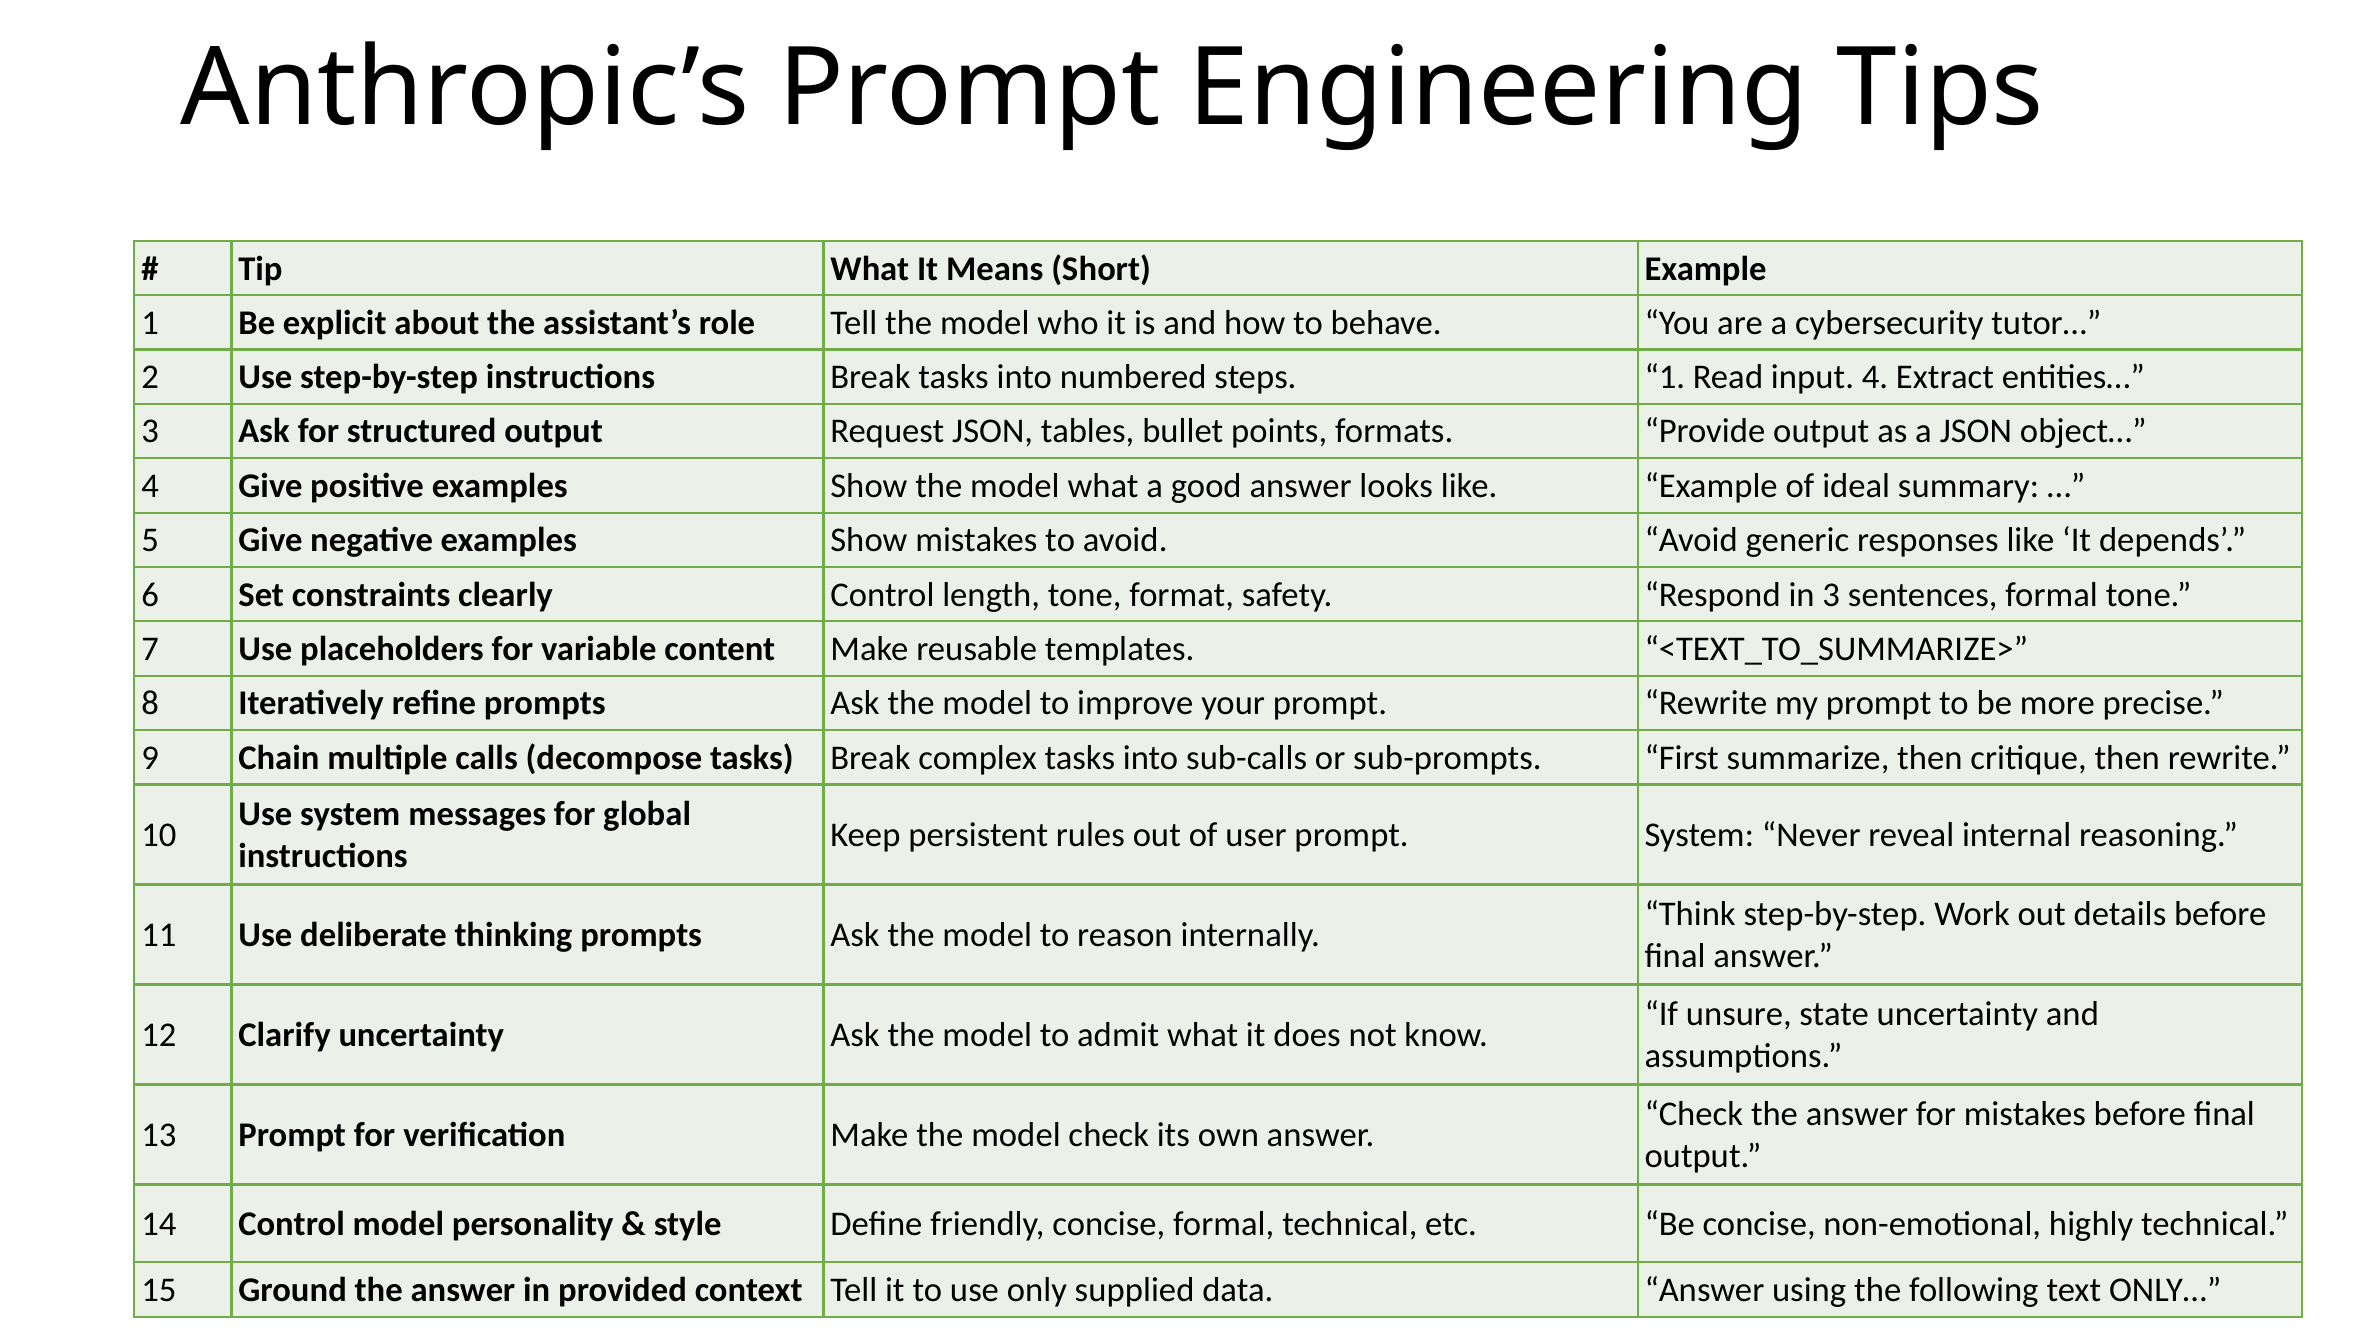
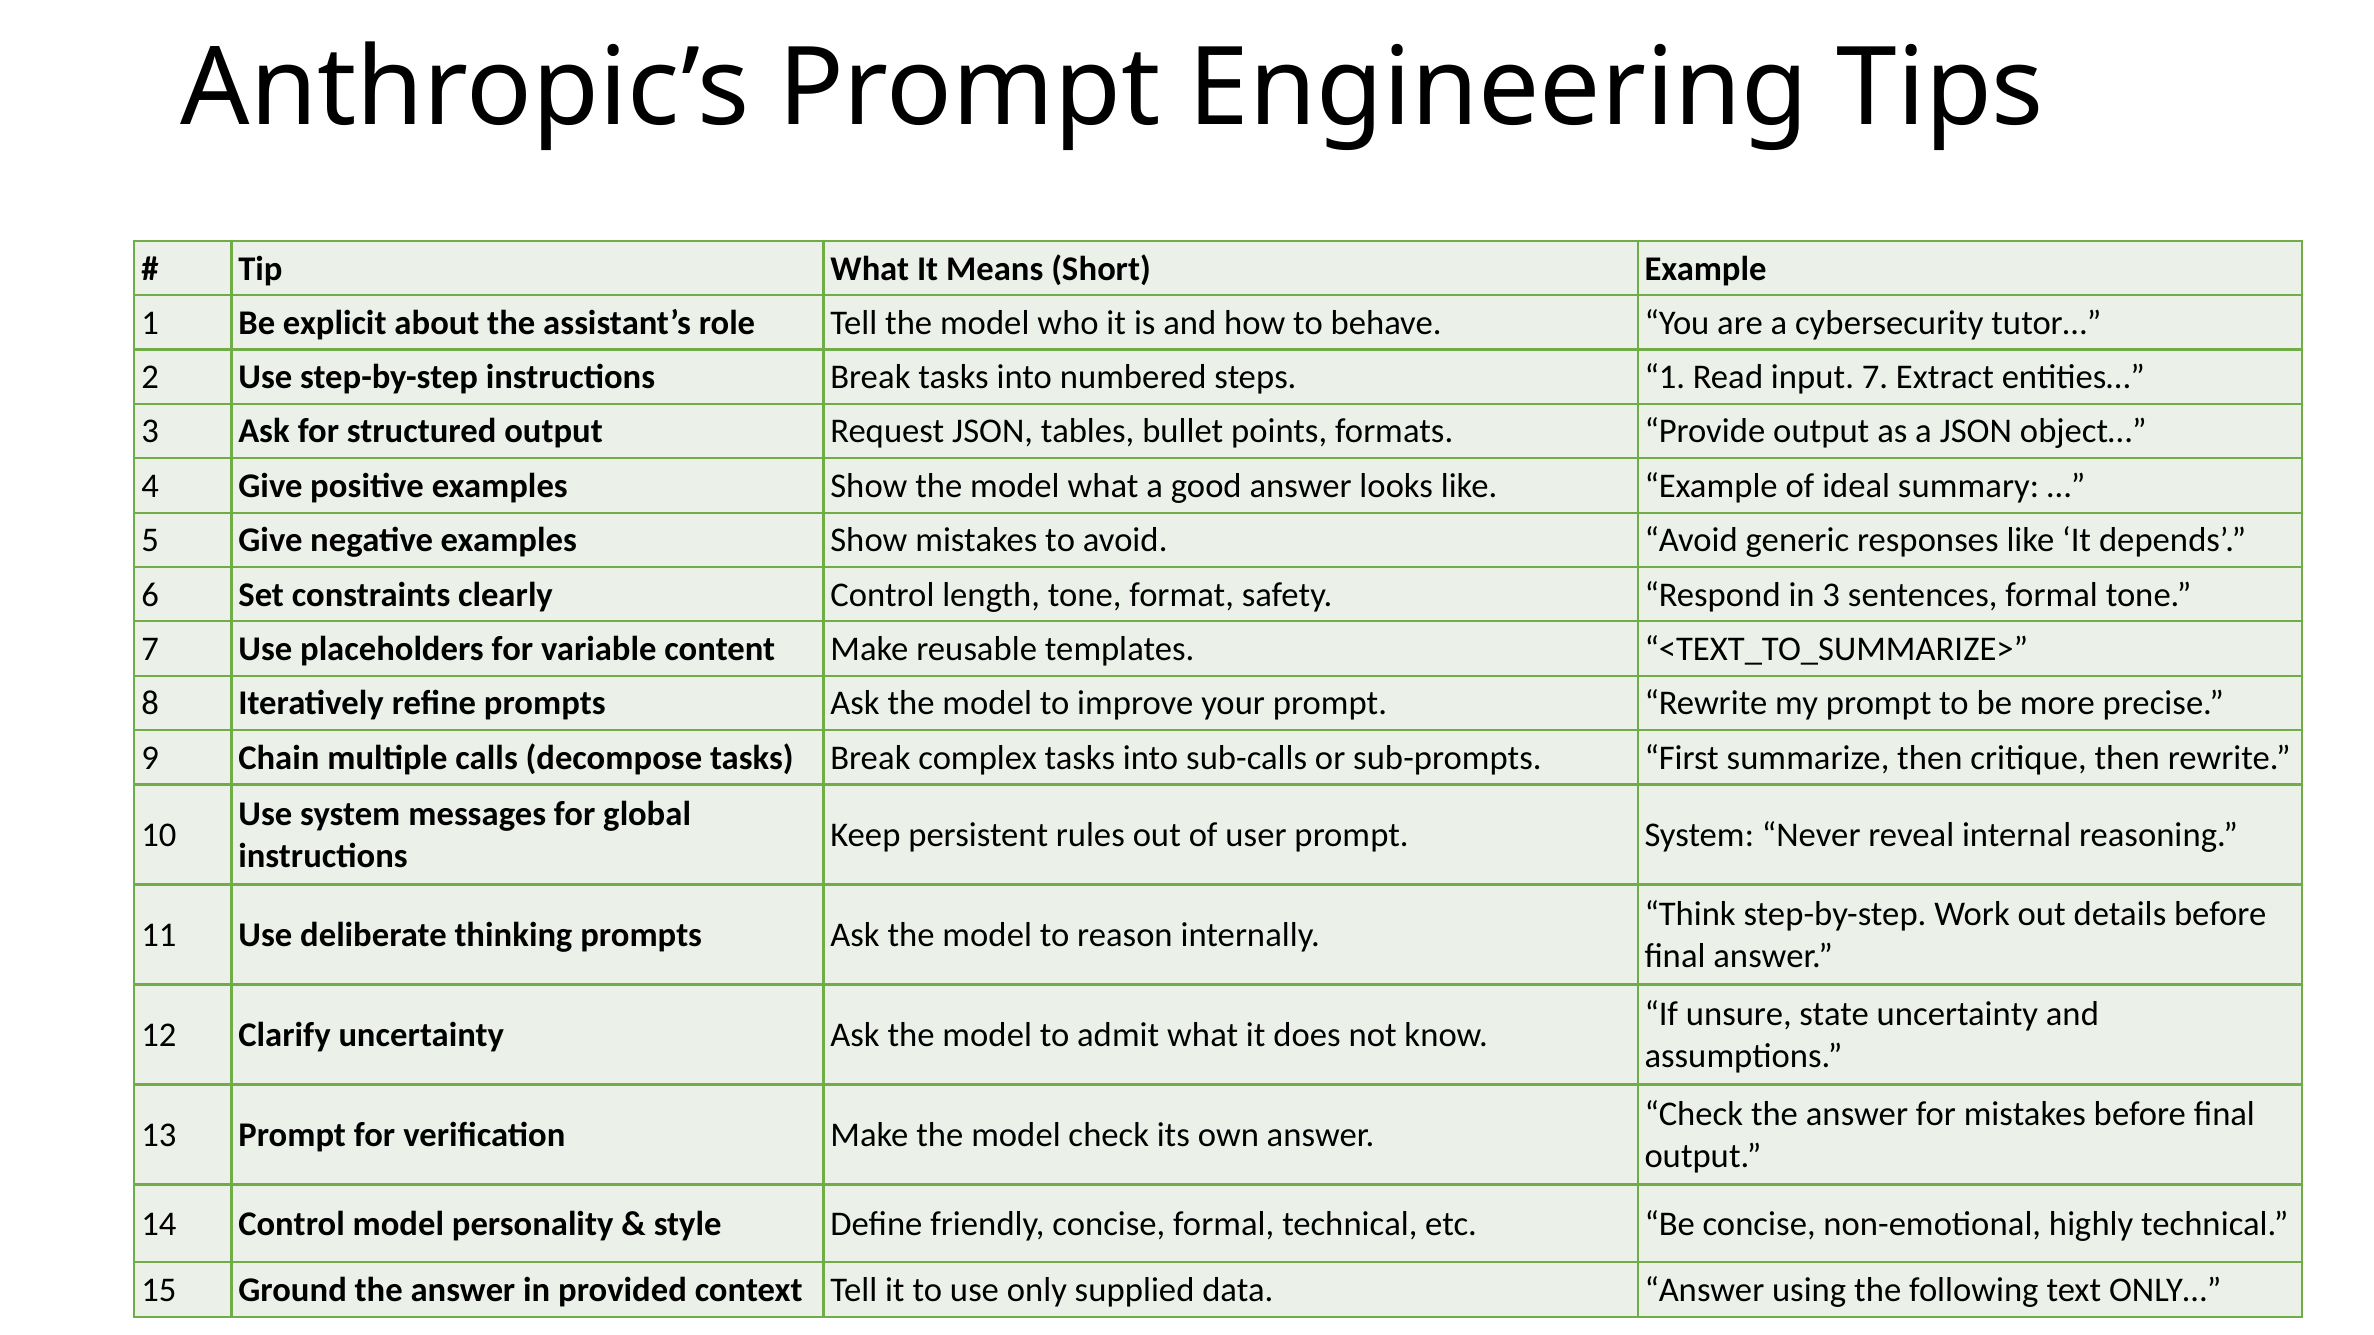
input 4: 4 -> 7
